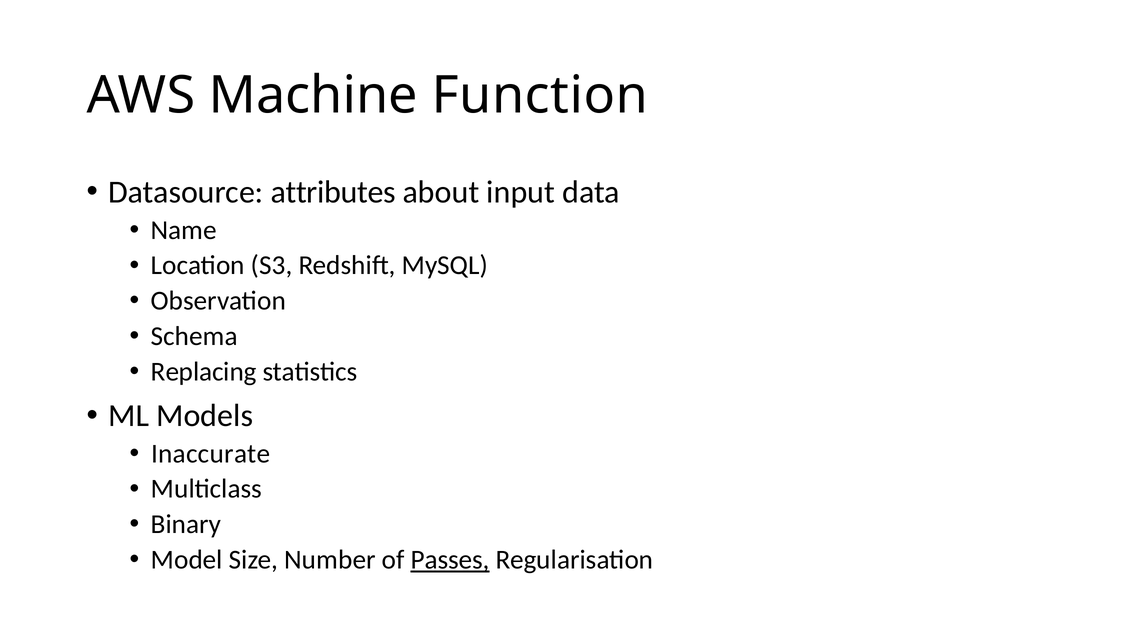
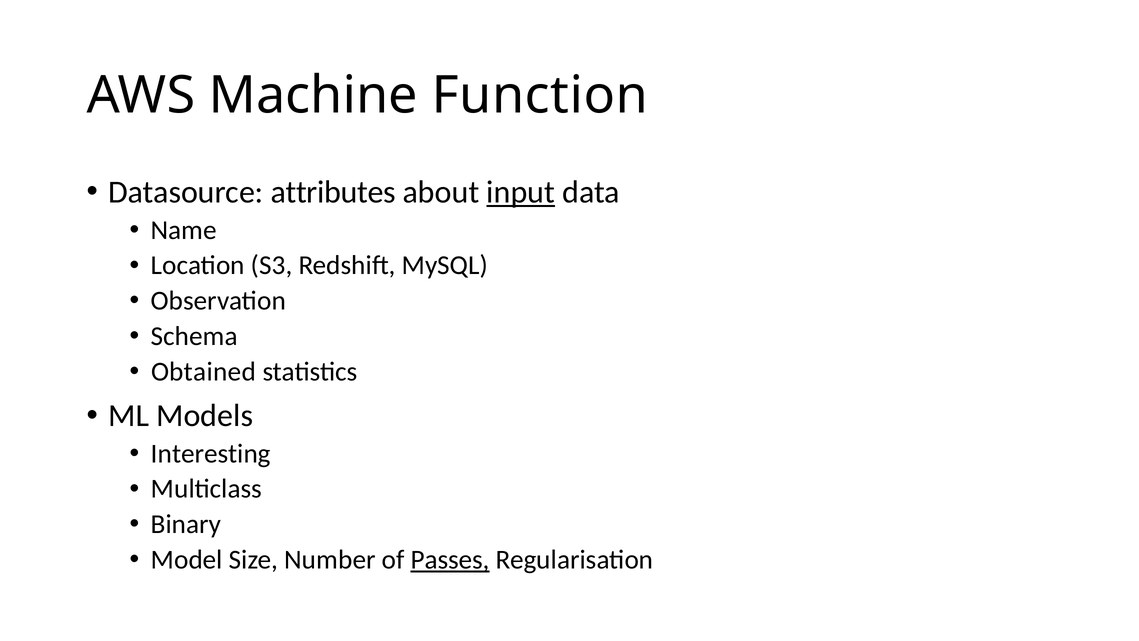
input underline: none -> present
Replacing: Replacing -> Obtained
Inaccurate: Inaccurate -> Interesting
